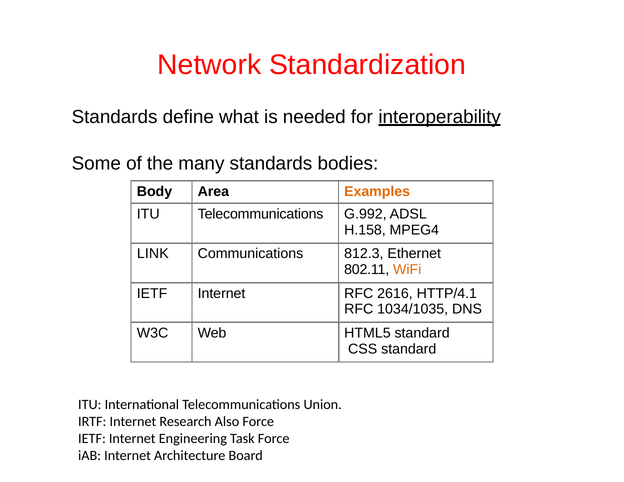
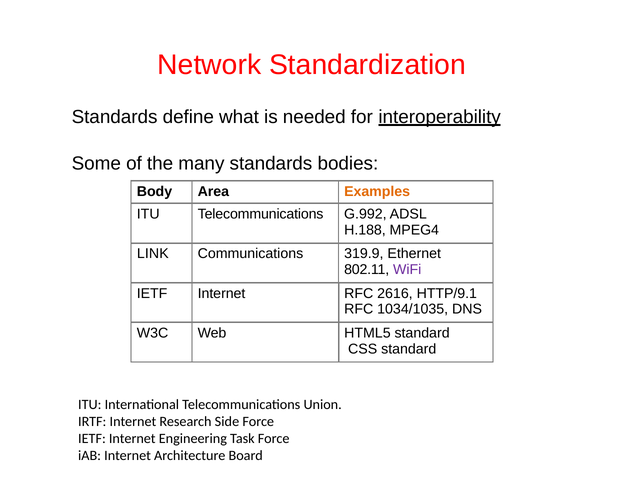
H.158: H.158 -> H.188
812.3: 812.3 -> 319.9
WiFi colour: orange -> purple
HTTP/4.1: HTTP/4.1 -> HTTP/9.1
Also: Also -> Side
